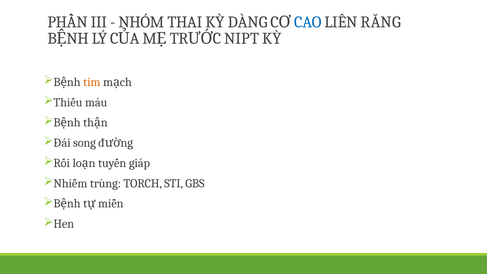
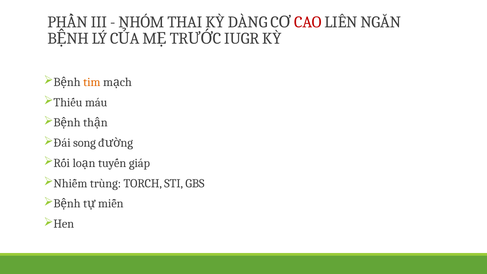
CAO colour: blue -> red
RĂNG: RĂNG -> NGĂN
NIPT: NIPT -> IUGR
